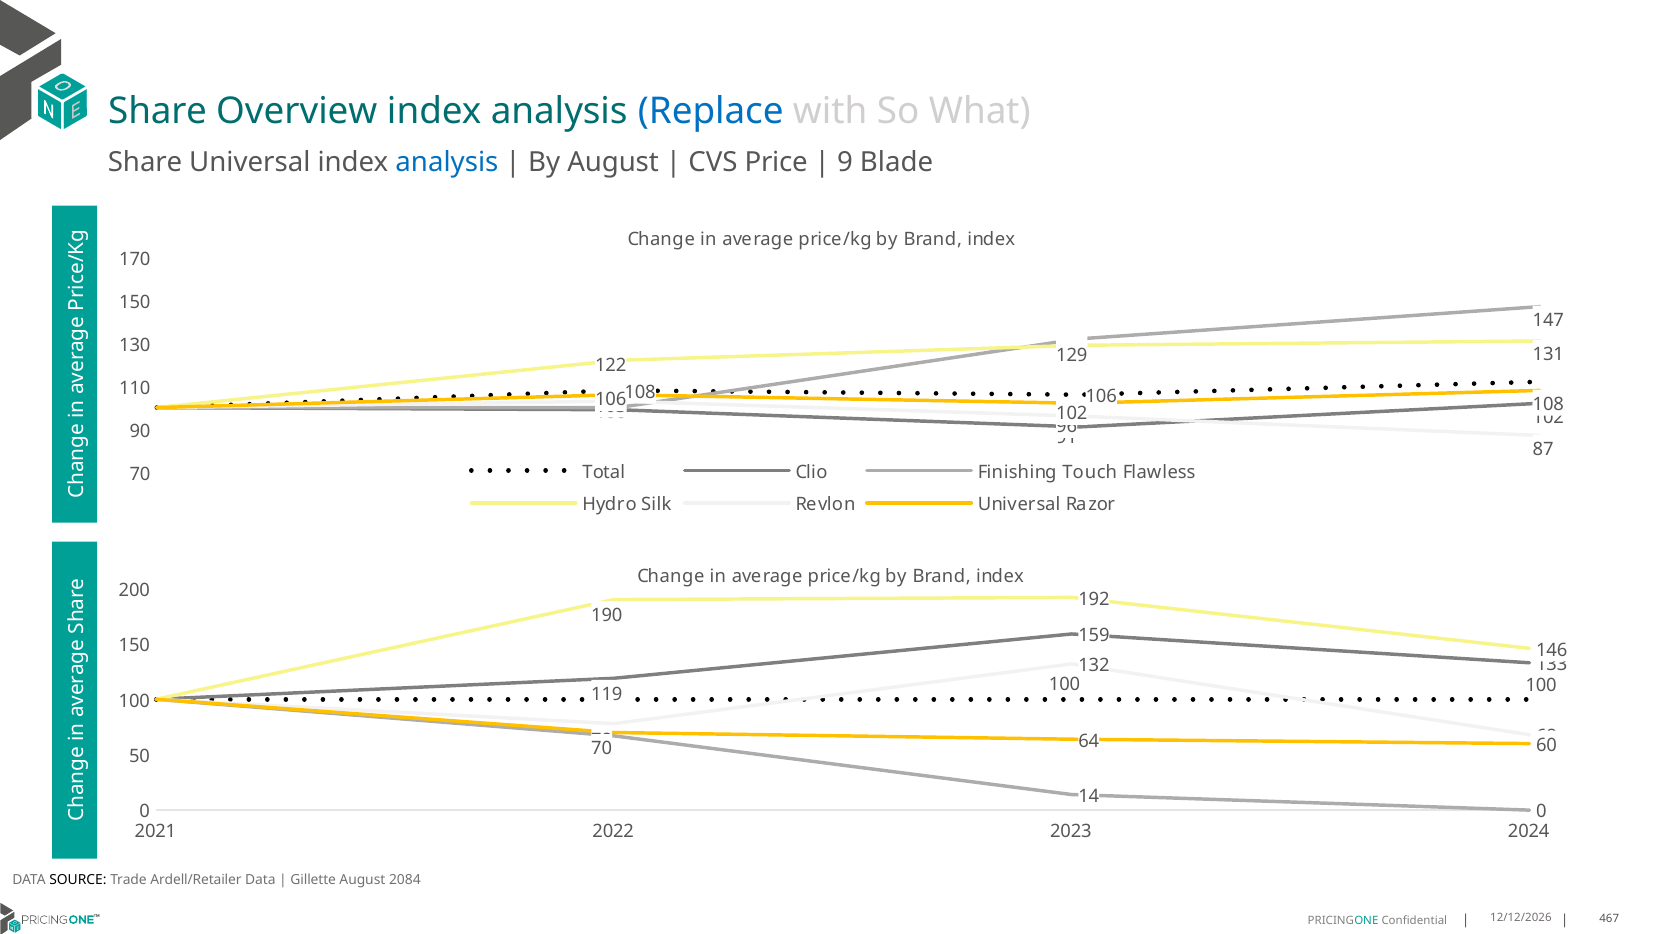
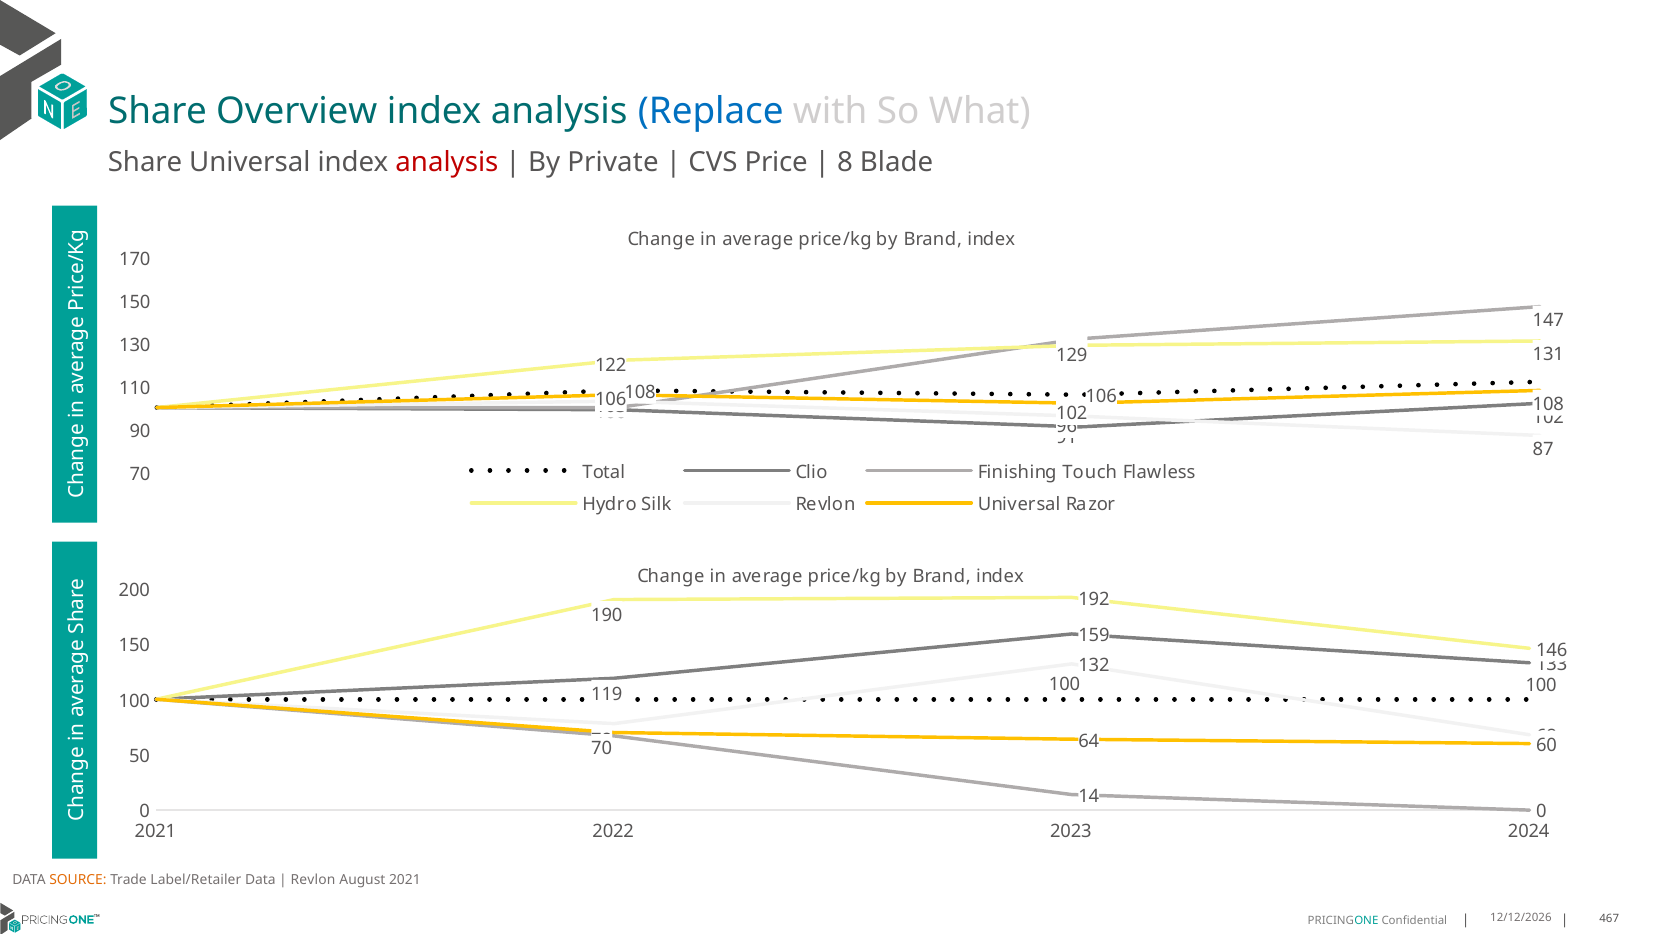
analysis at (447, 162) colour: blue -> red
By August: August -> Private
9: 9 -> 8
SOURCE colour: black -> orange
Ardell/Retailer: Ardell/Retailer -> Label/Retailer
Gillette at (313, 879): Gillette -> Revlon
August 2084: 2084 -> 2021
